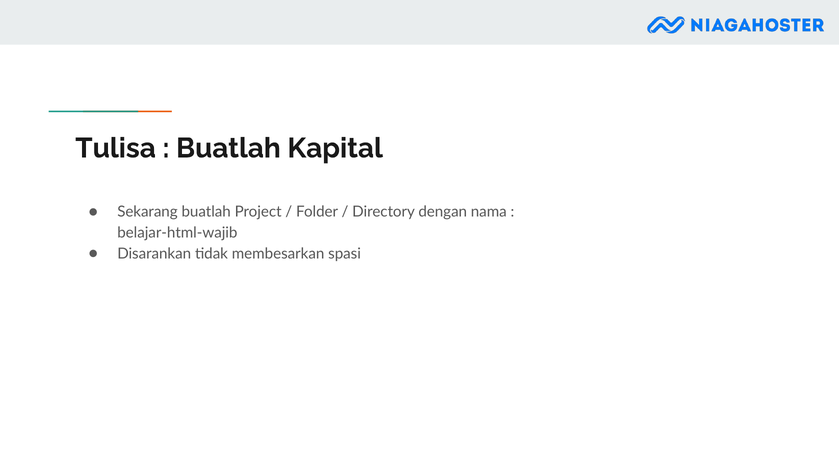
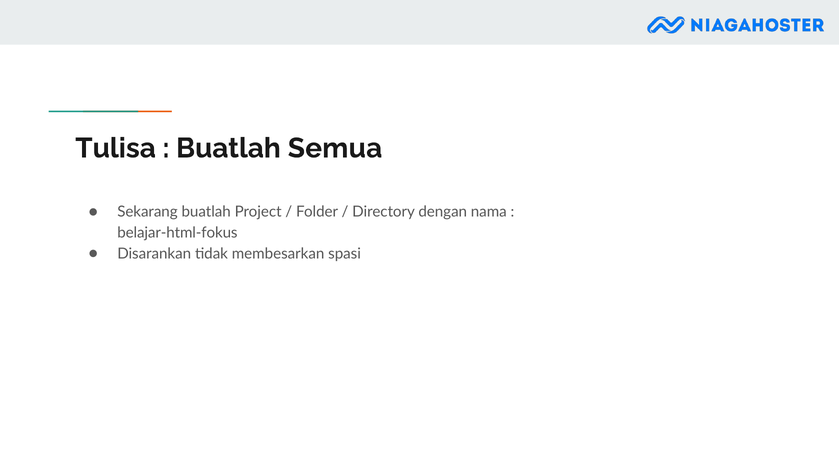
Kapital: Kapital -> Semua
belajar-html-wajib: belajar-html-wajib -> belajar-html-fokus
